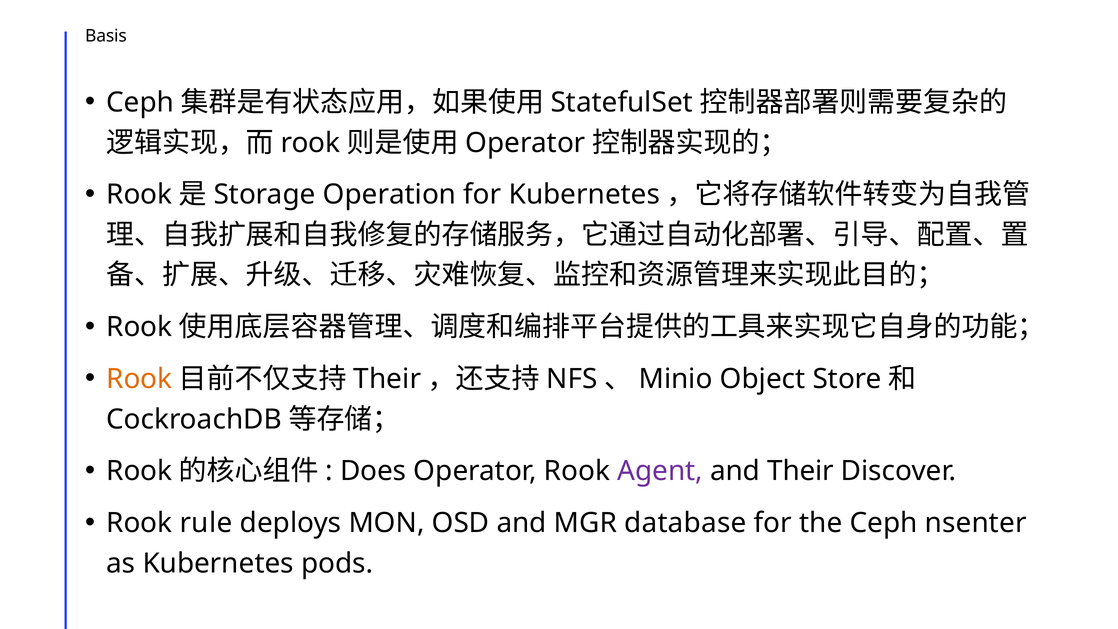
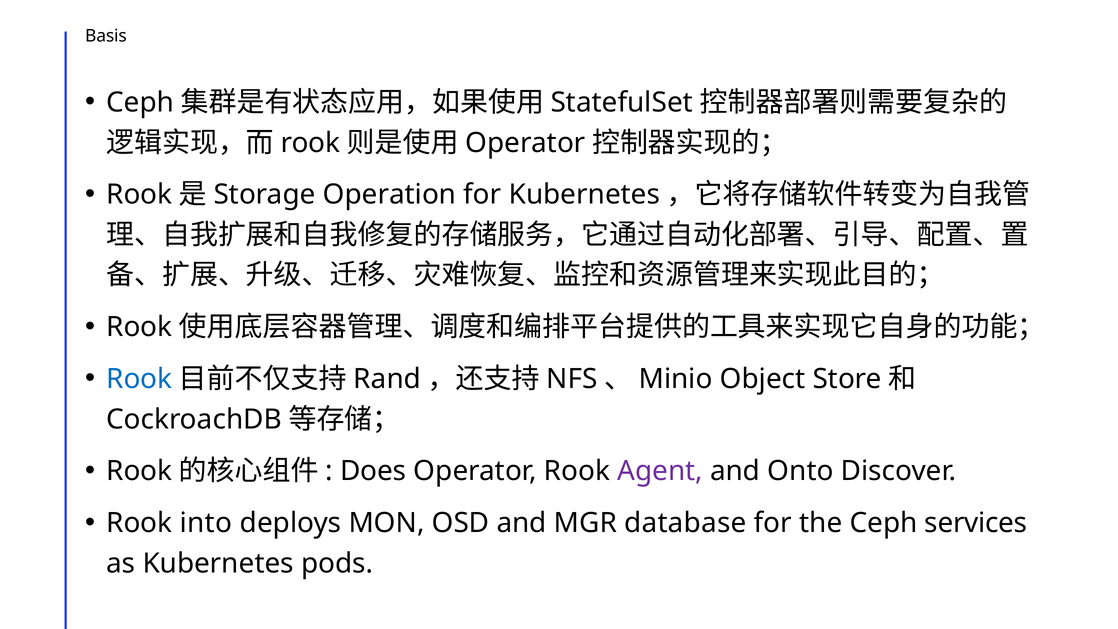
Rook at (139, 379) colour: orange -> blue
Their at (387, 379): Their -> Rand
and Their: Their -> Onto
rule: rule -> into
nsenter: nsenter -> services
